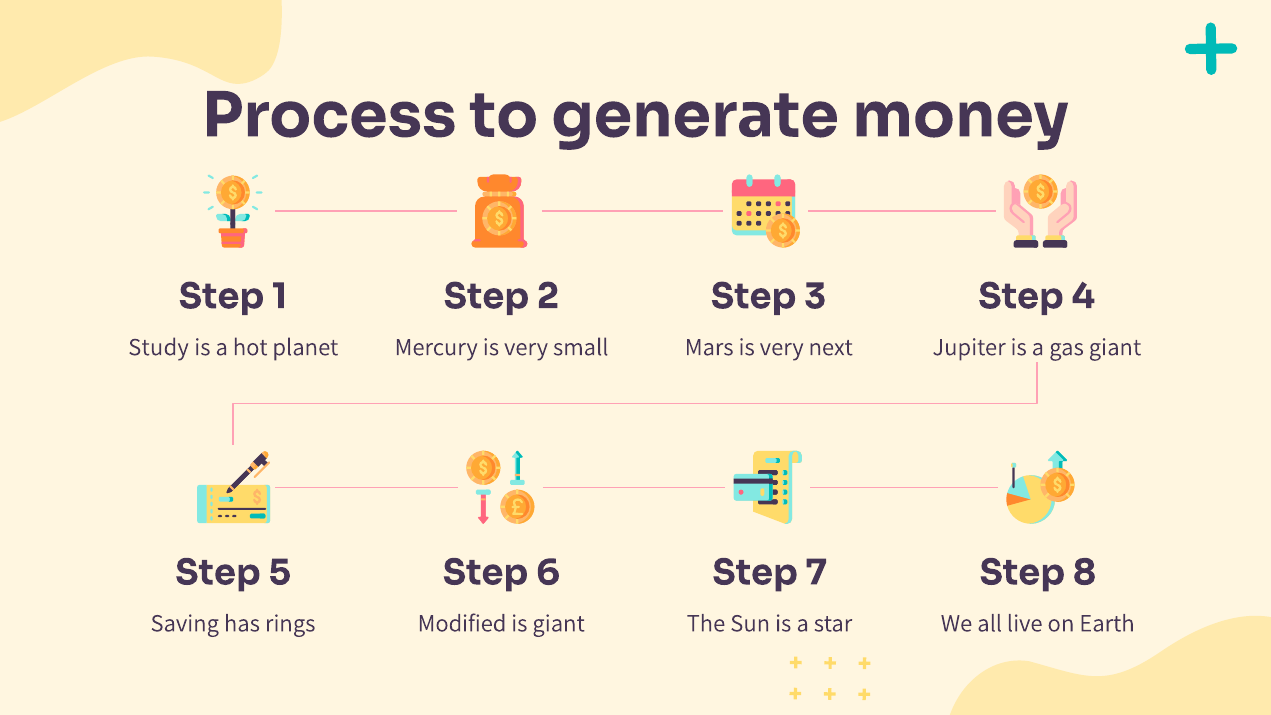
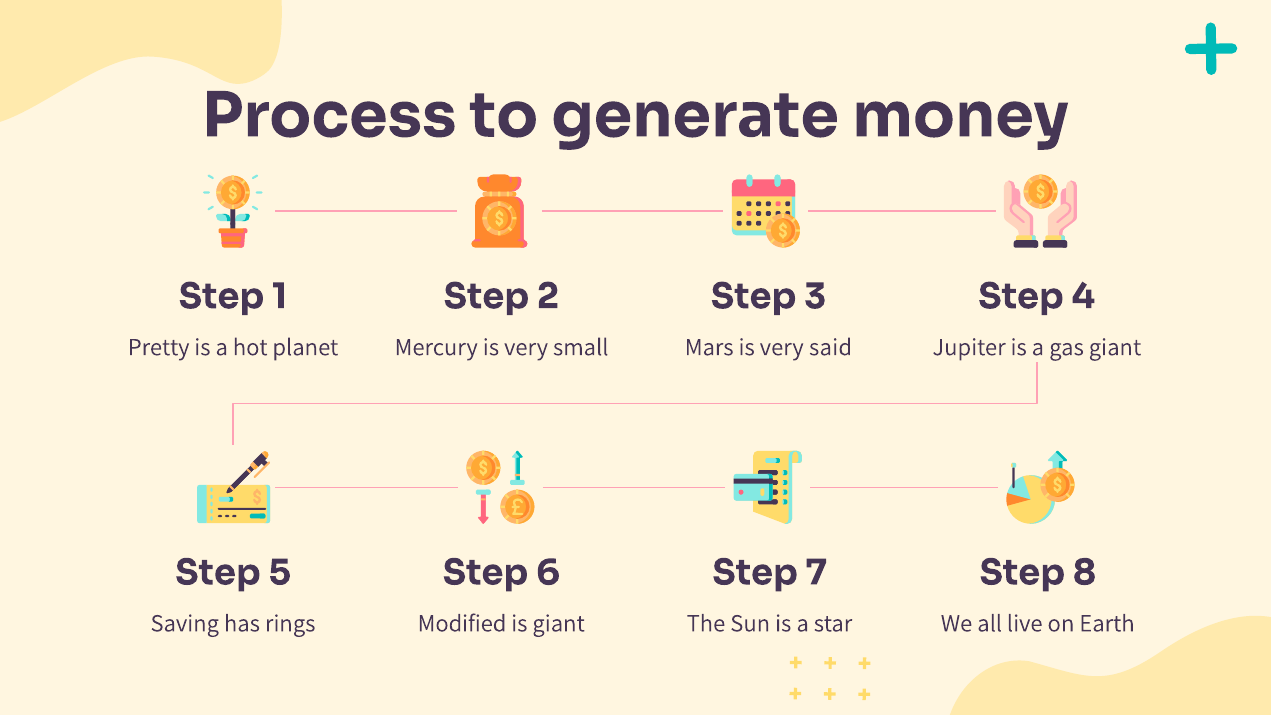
Study: Study -> Pretty
next: next -> said
